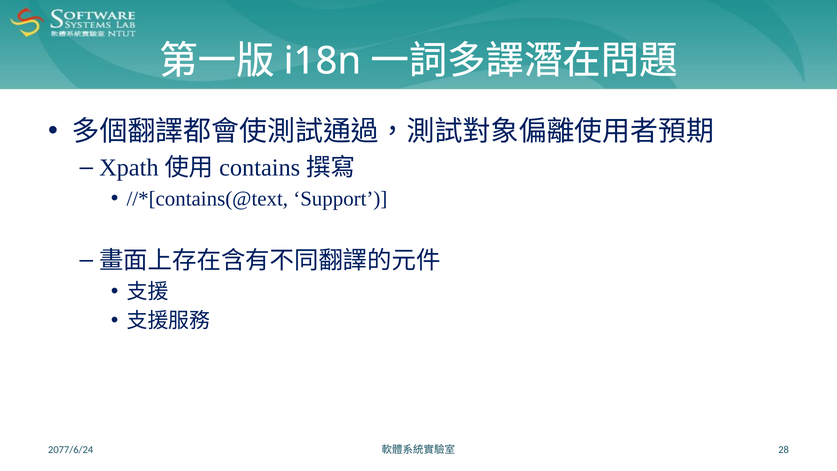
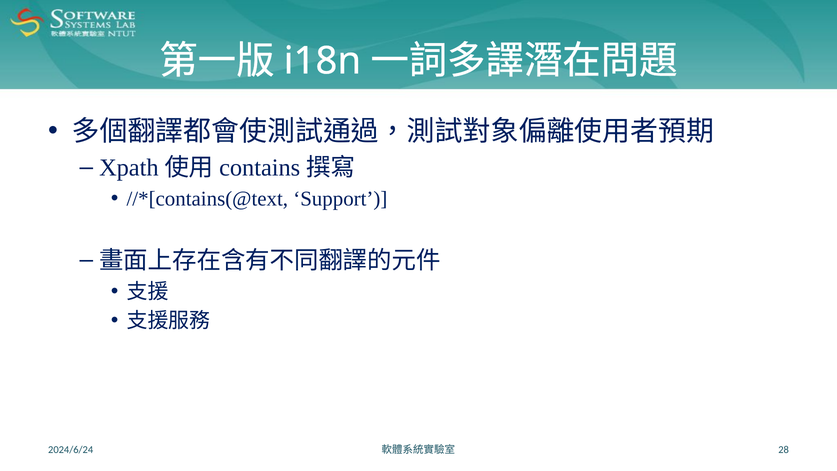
2077/6/24: 2077/6/24 -> 2024/6/24
